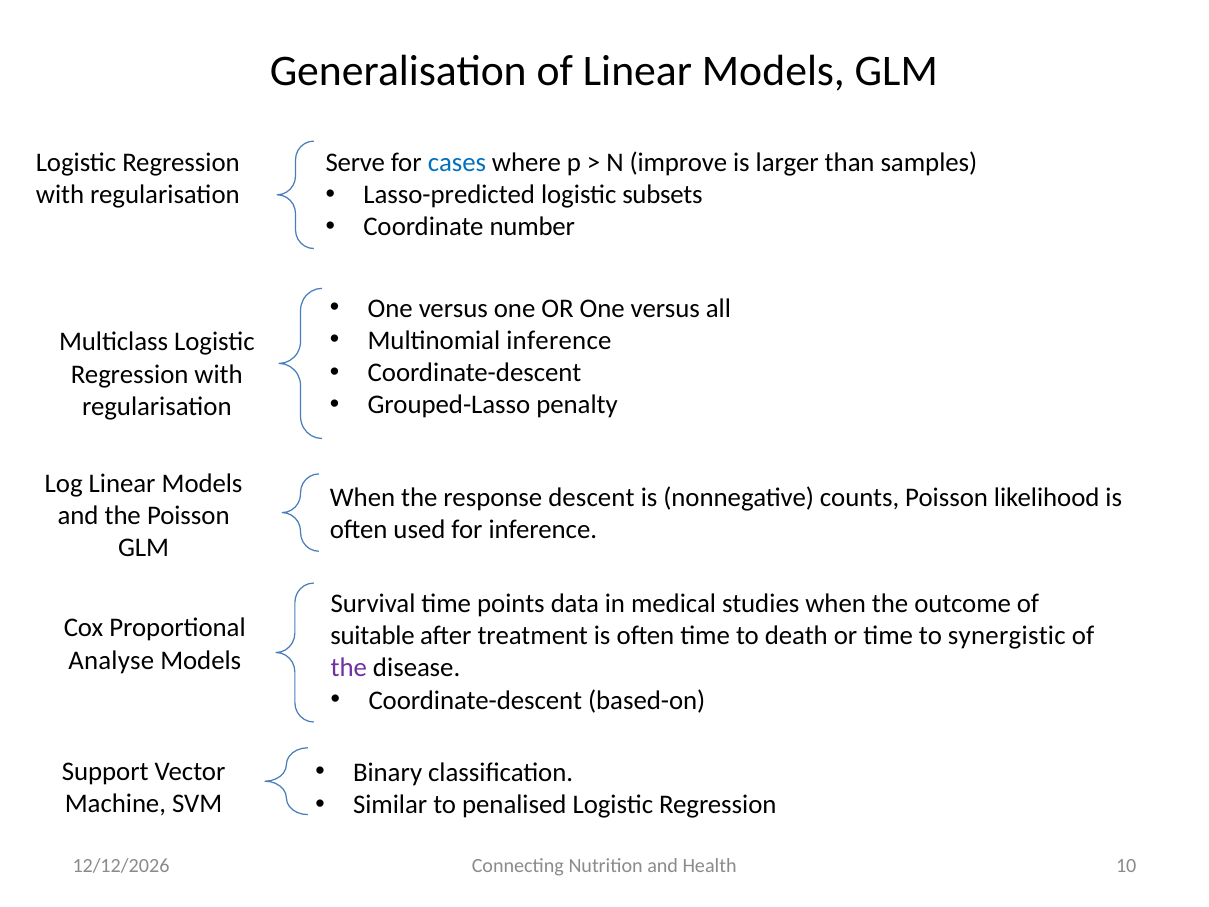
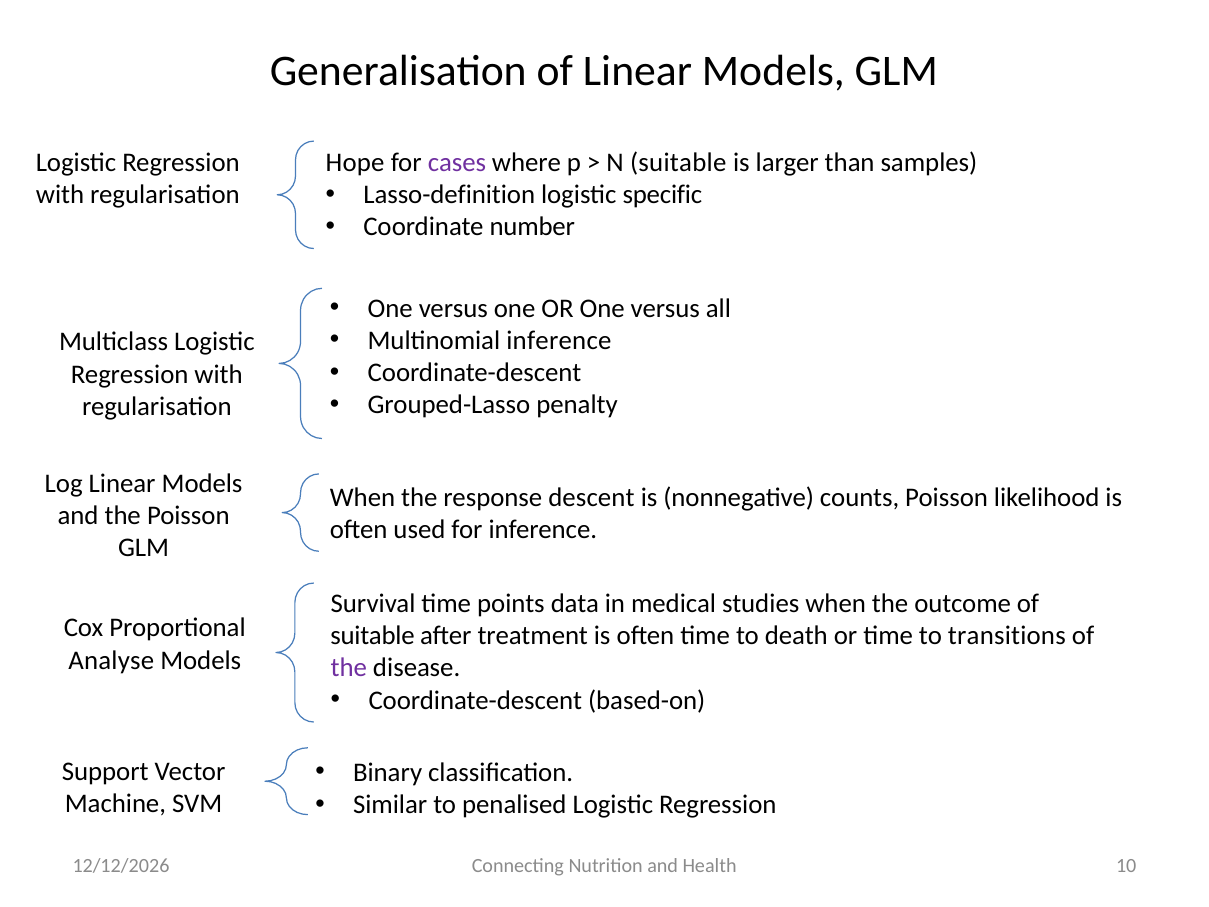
Serve: Serve -> Hope
cases colour: blue -> purple
N improve: improve -> suitable
Lasso-predicted: Lasso-predicted -> Lasso-definition
subsets: subsets -> specific
synergistic: synergistic -> transitions
